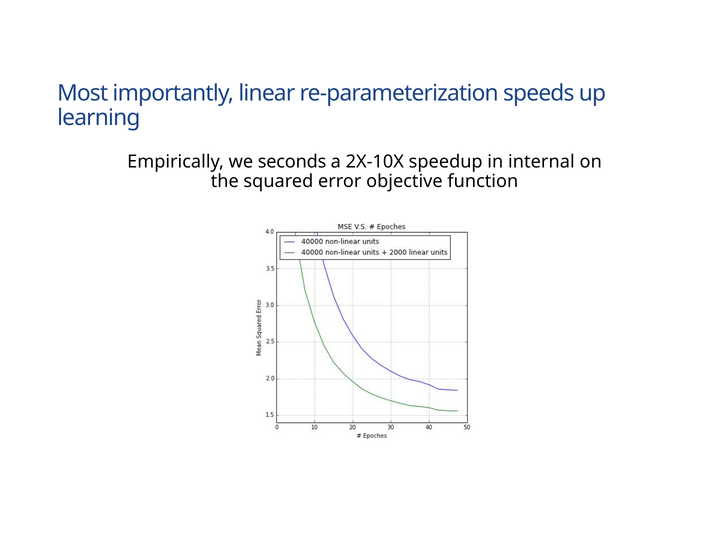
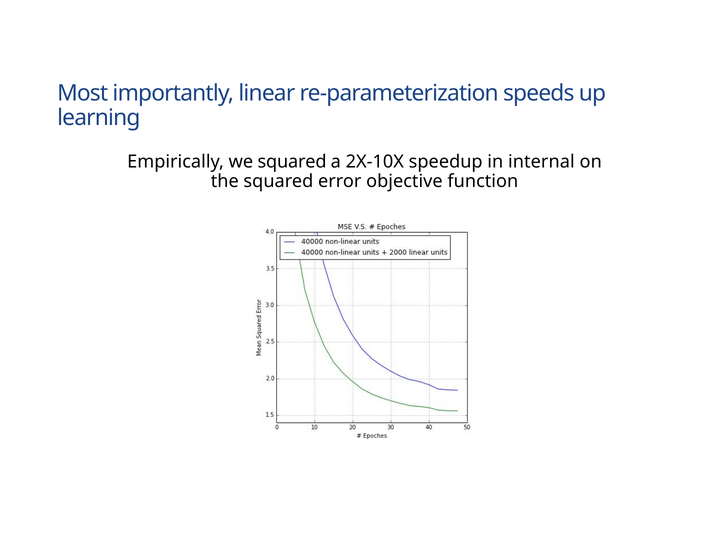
we seconds: seconds -> squared
